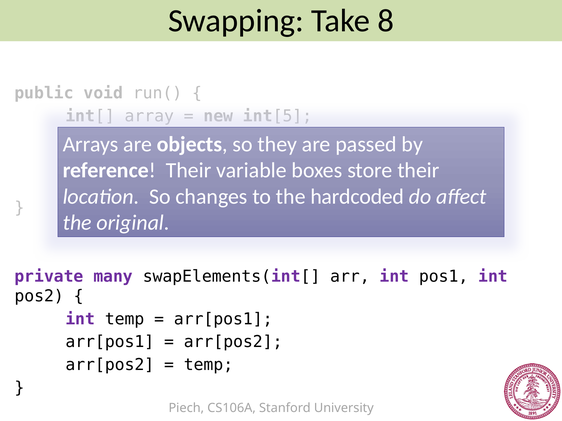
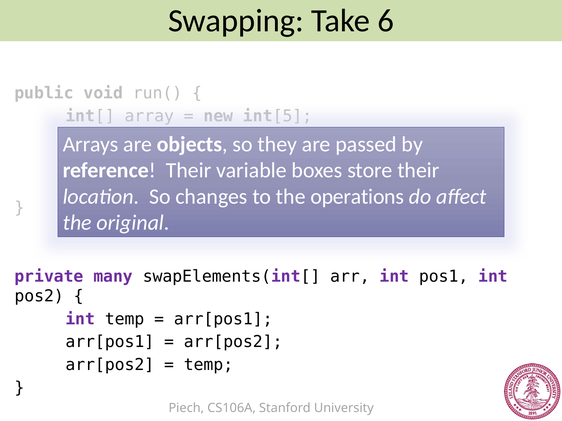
8: 8 -> 6
hardcoded: hardcoded -> operations
